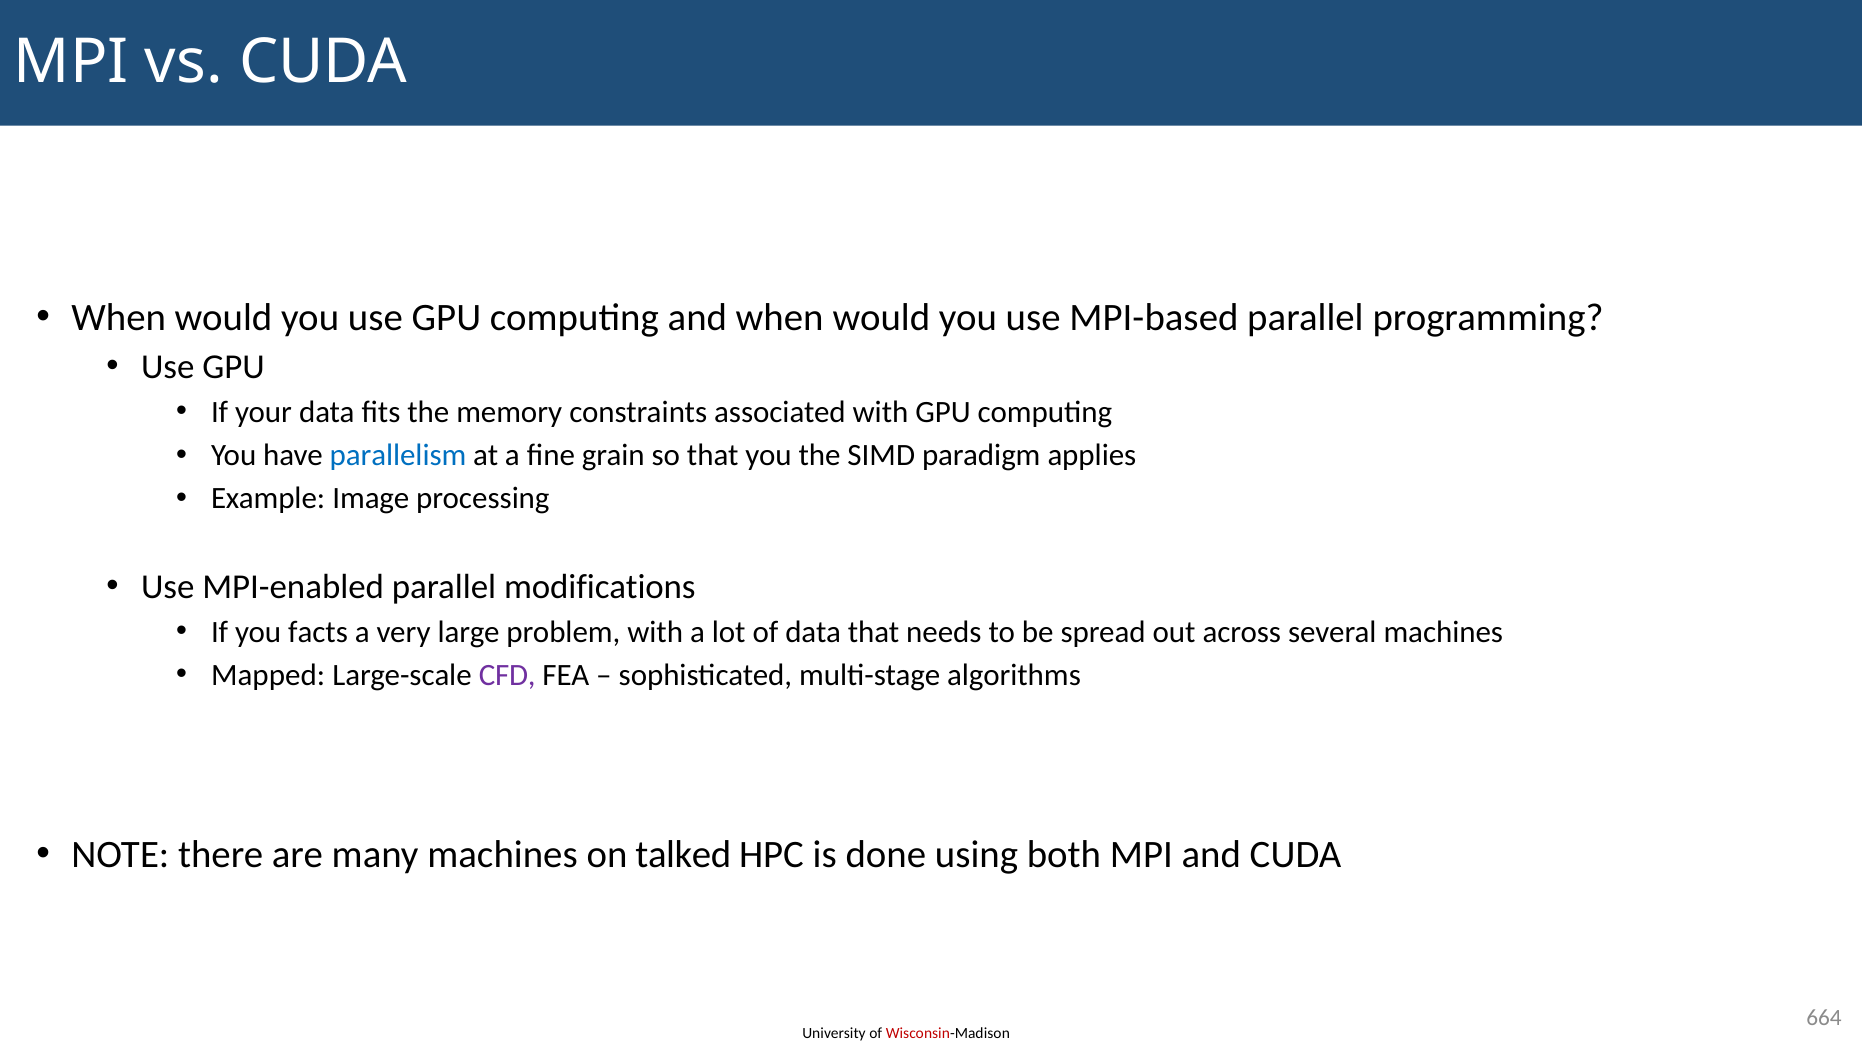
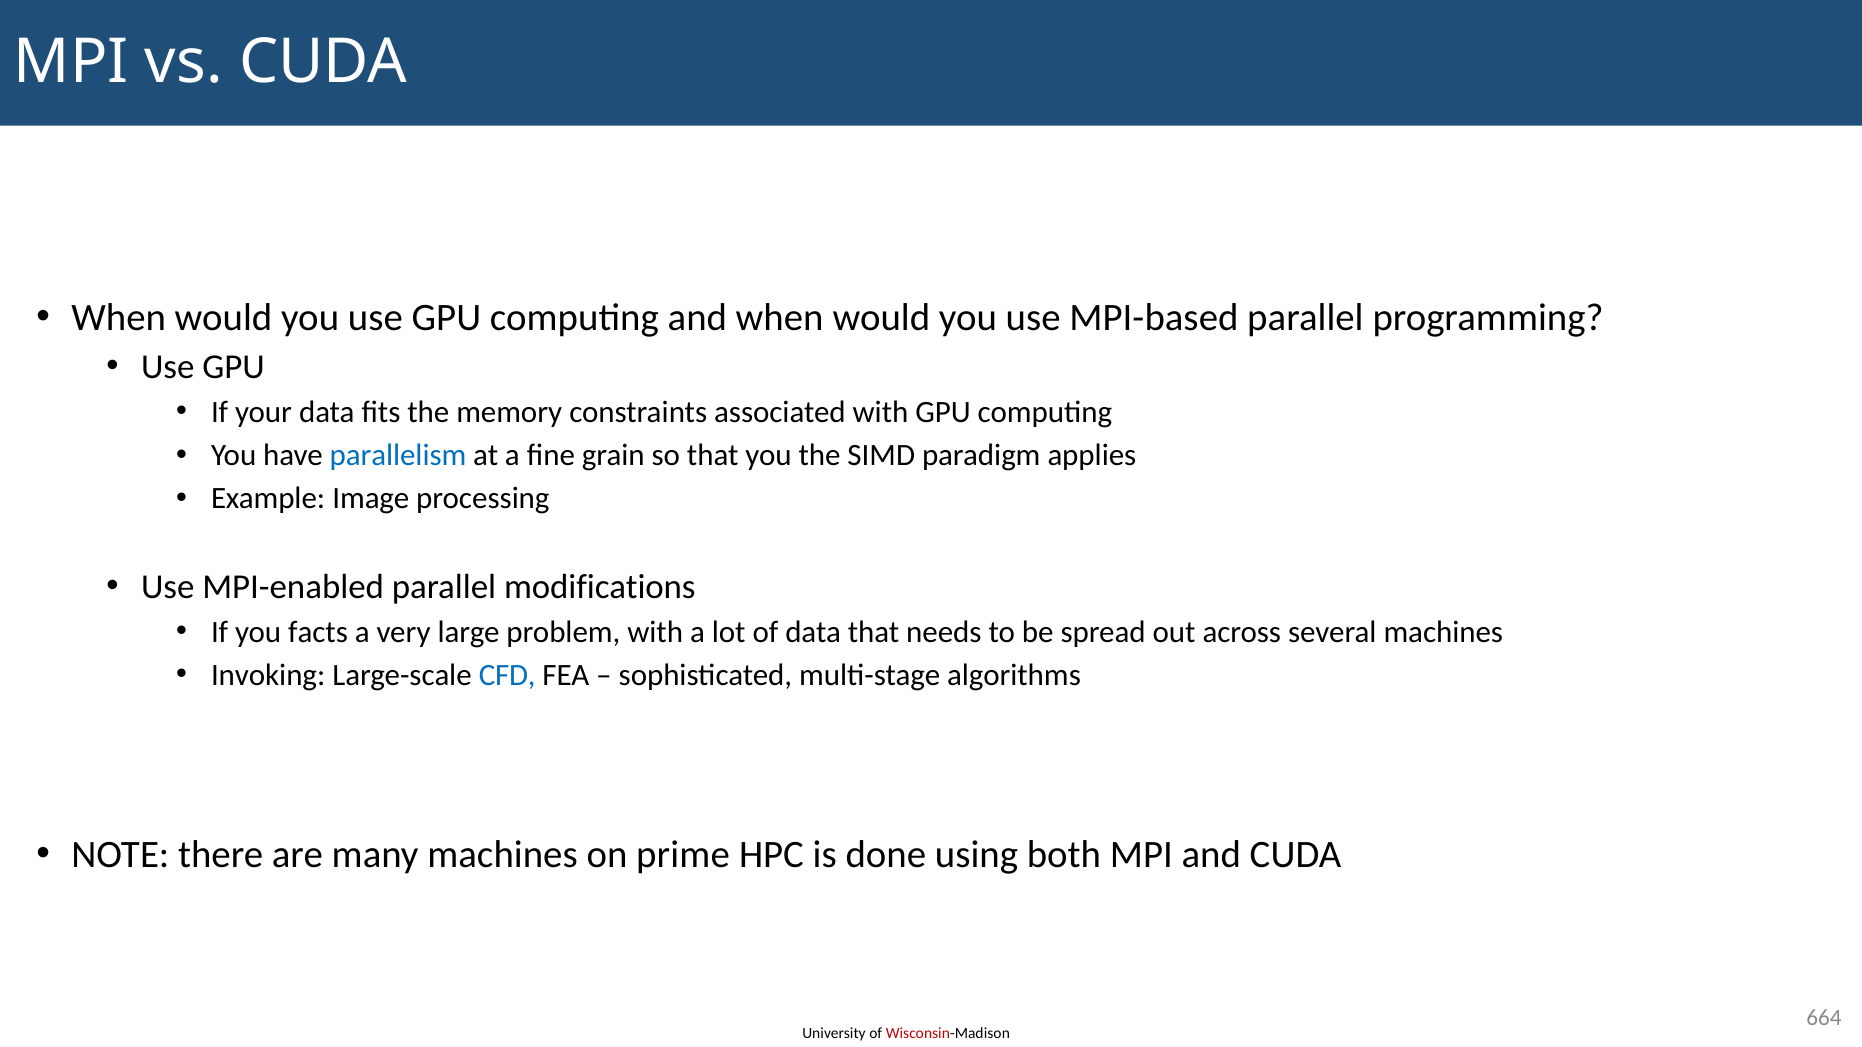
Mapped: Mapped -> Invoking
CFD colour: purple -> blue
talked: talked -> prime
